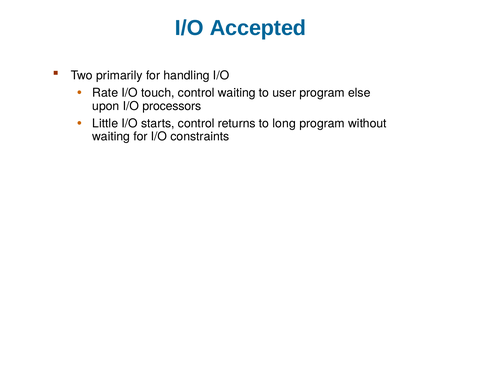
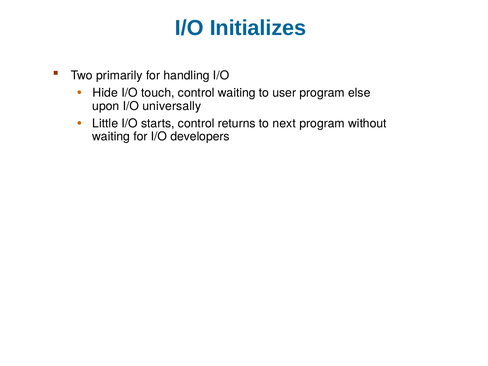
Accepted: Accepted -> Initializes
Rate: Rate -> Hide
processors: processors -> universally
long: long -> next
constraints: constraints -> developers
